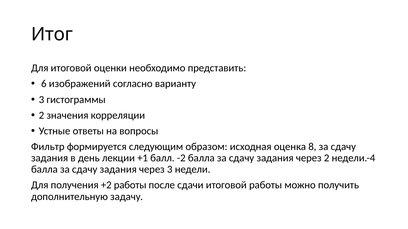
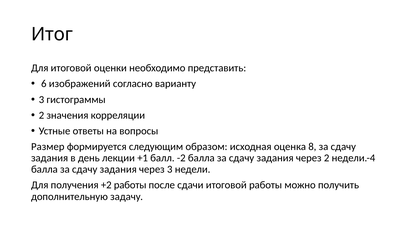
Фильтр: Фильтр -> Размер
